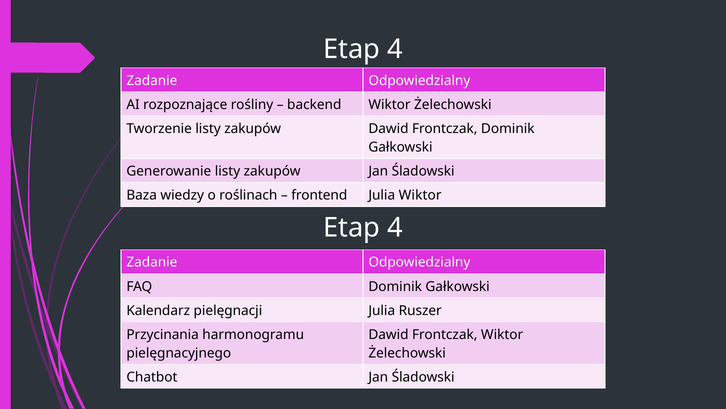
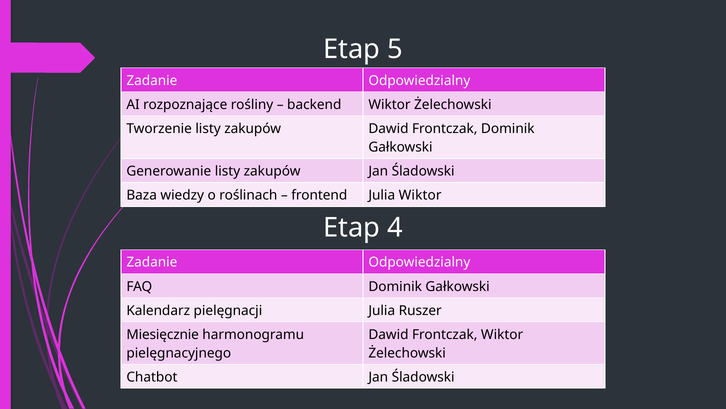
4 at (395, 49): 4 -> 5
Przycinania: Przycinania -> Miesięcznie
